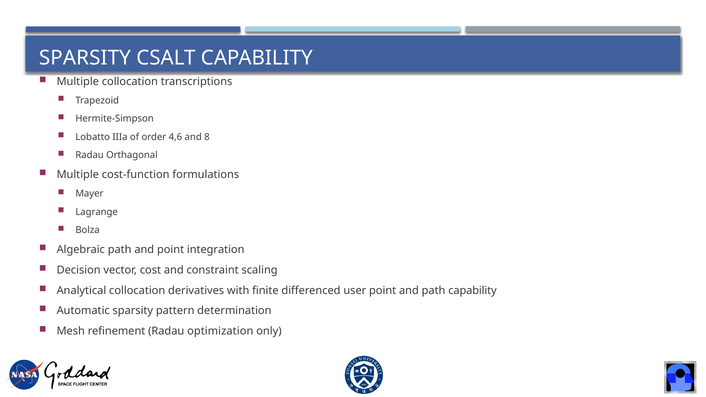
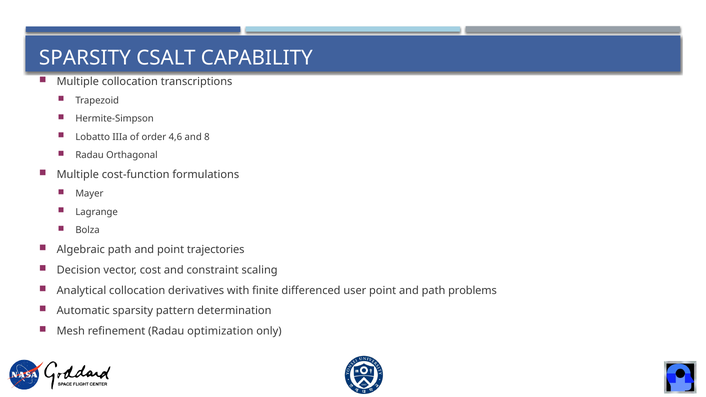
integration: integration -> trajectories
path capability: capability -> problems
